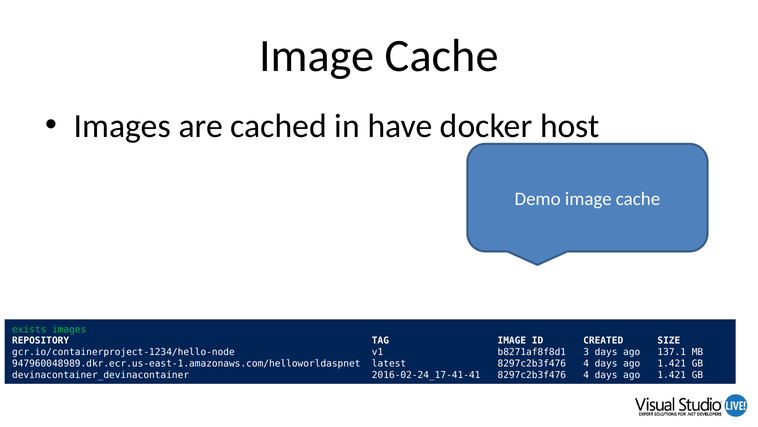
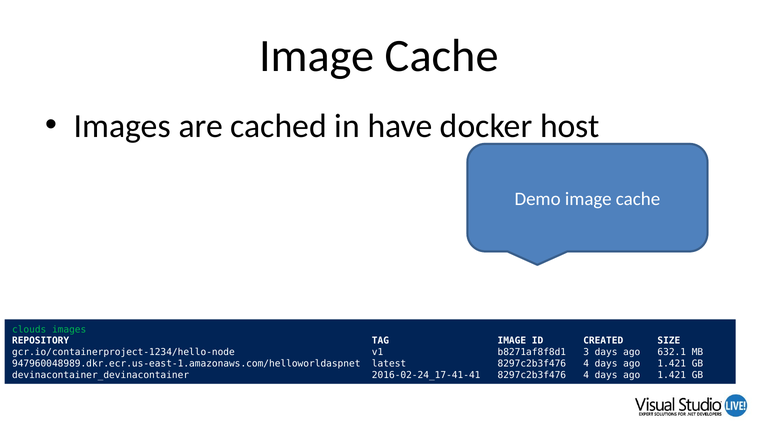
exists: exists -> clouds
137.1: 137.1 -> 632.1
